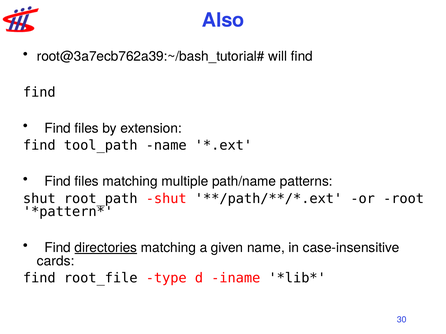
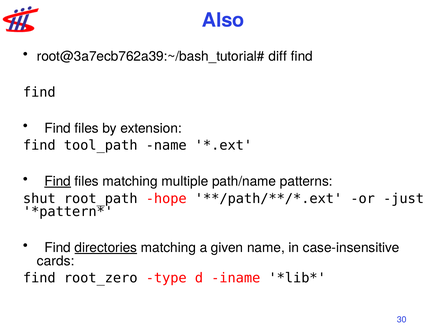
will: will -> diff
Find at (58, 182) underline: none -> present
root_path shut: shut -> hope
root: root -> just
root_file: root_file -> root_zero
